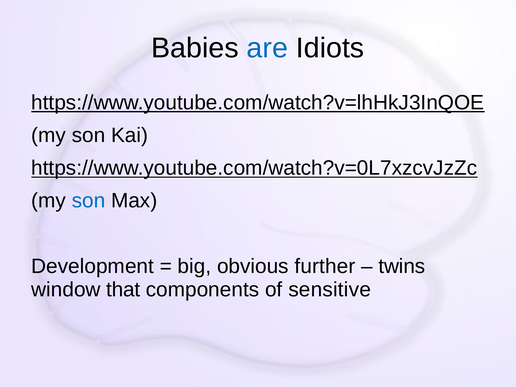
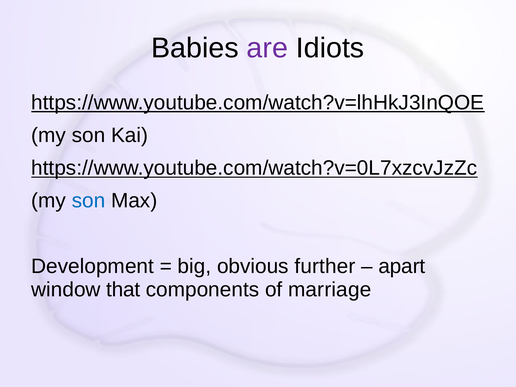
are colour: blue -> purple
twins: twins -> apart
sensitive: sensitive -> marriage
